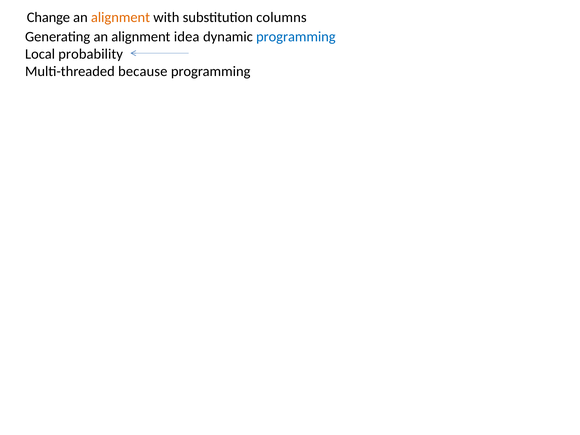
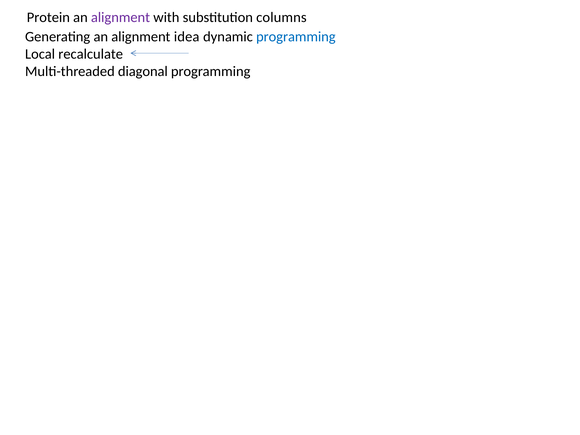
Change: Change -> Protein
alignment at (120, 17) colour: orange -> purple
probability: probability -> recalculate
because: because -> diagonal
